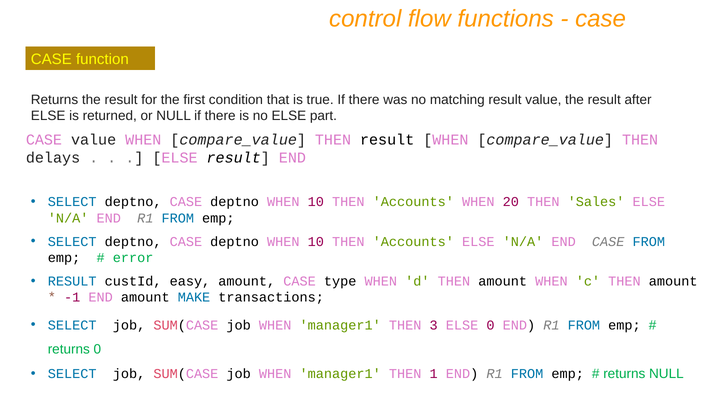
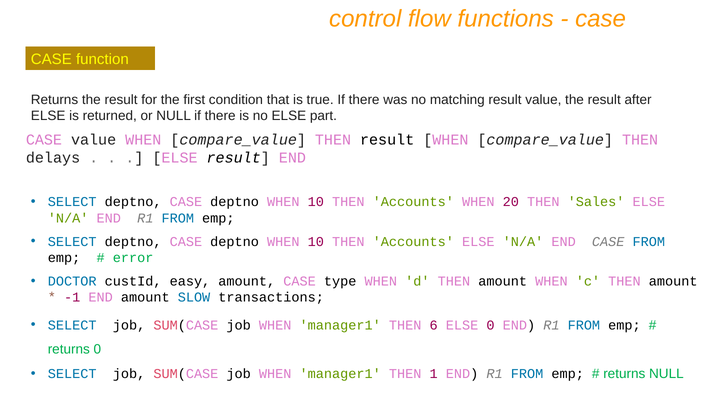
RESULT at (72, 281): RESULT -> DOCTOR
MAKE: MAKE -> SLOW
3: 3 -> 6
